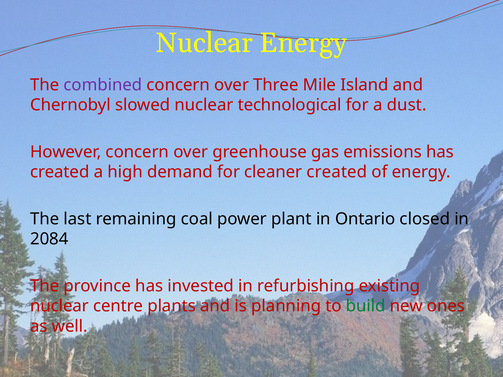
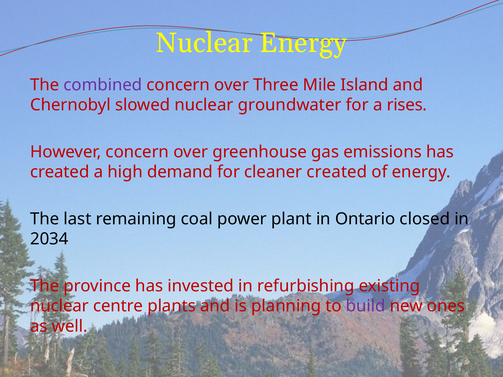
technological: technological -> groundwater
dust: dust -> rises
2084: 2084 -> 2034
build colour: green -> purple
